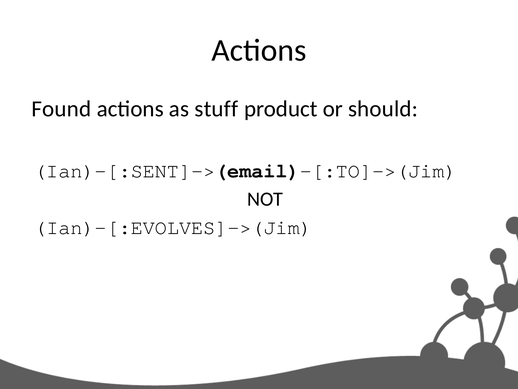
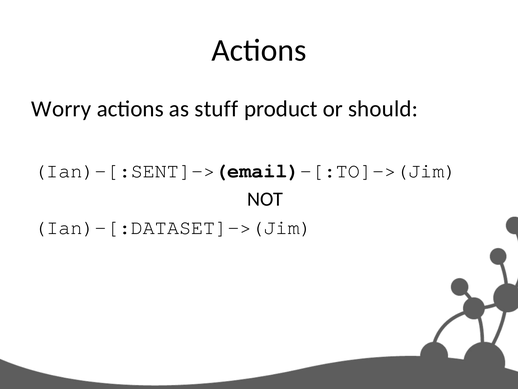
Found: Found -> Worry
Ian)-[:EVOLVES]->(Jim: Ian)-[:EVOLVES]->(Jim -> Ian)-[:DATASET]->(Jim
